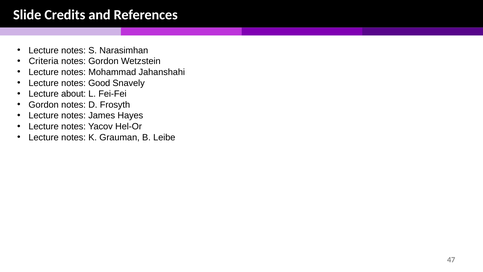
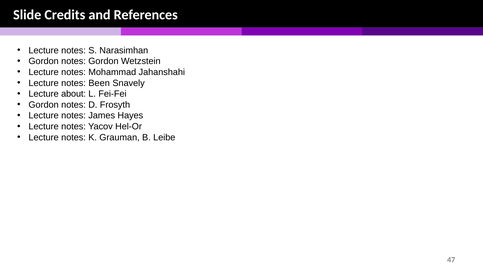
Criteria at (44, 61): Criteria -> Gordon
Good: Good -> Been
